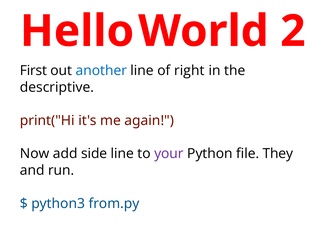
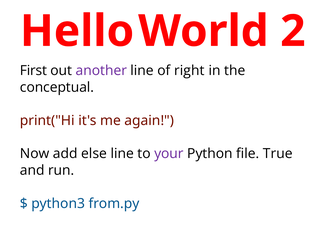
another colour: blue -> purple
descriptive: descriptive -> conceptual
side: side -> else
They: They -> True
